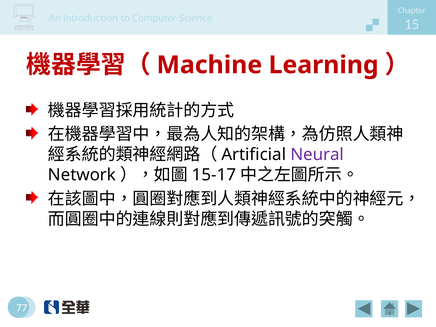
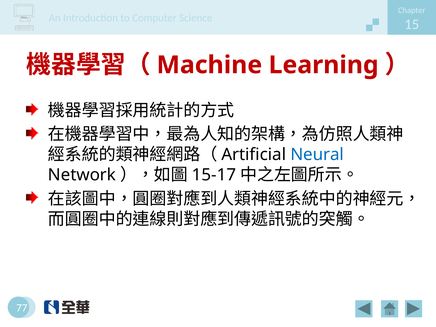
Neural colour: purple -> blue
